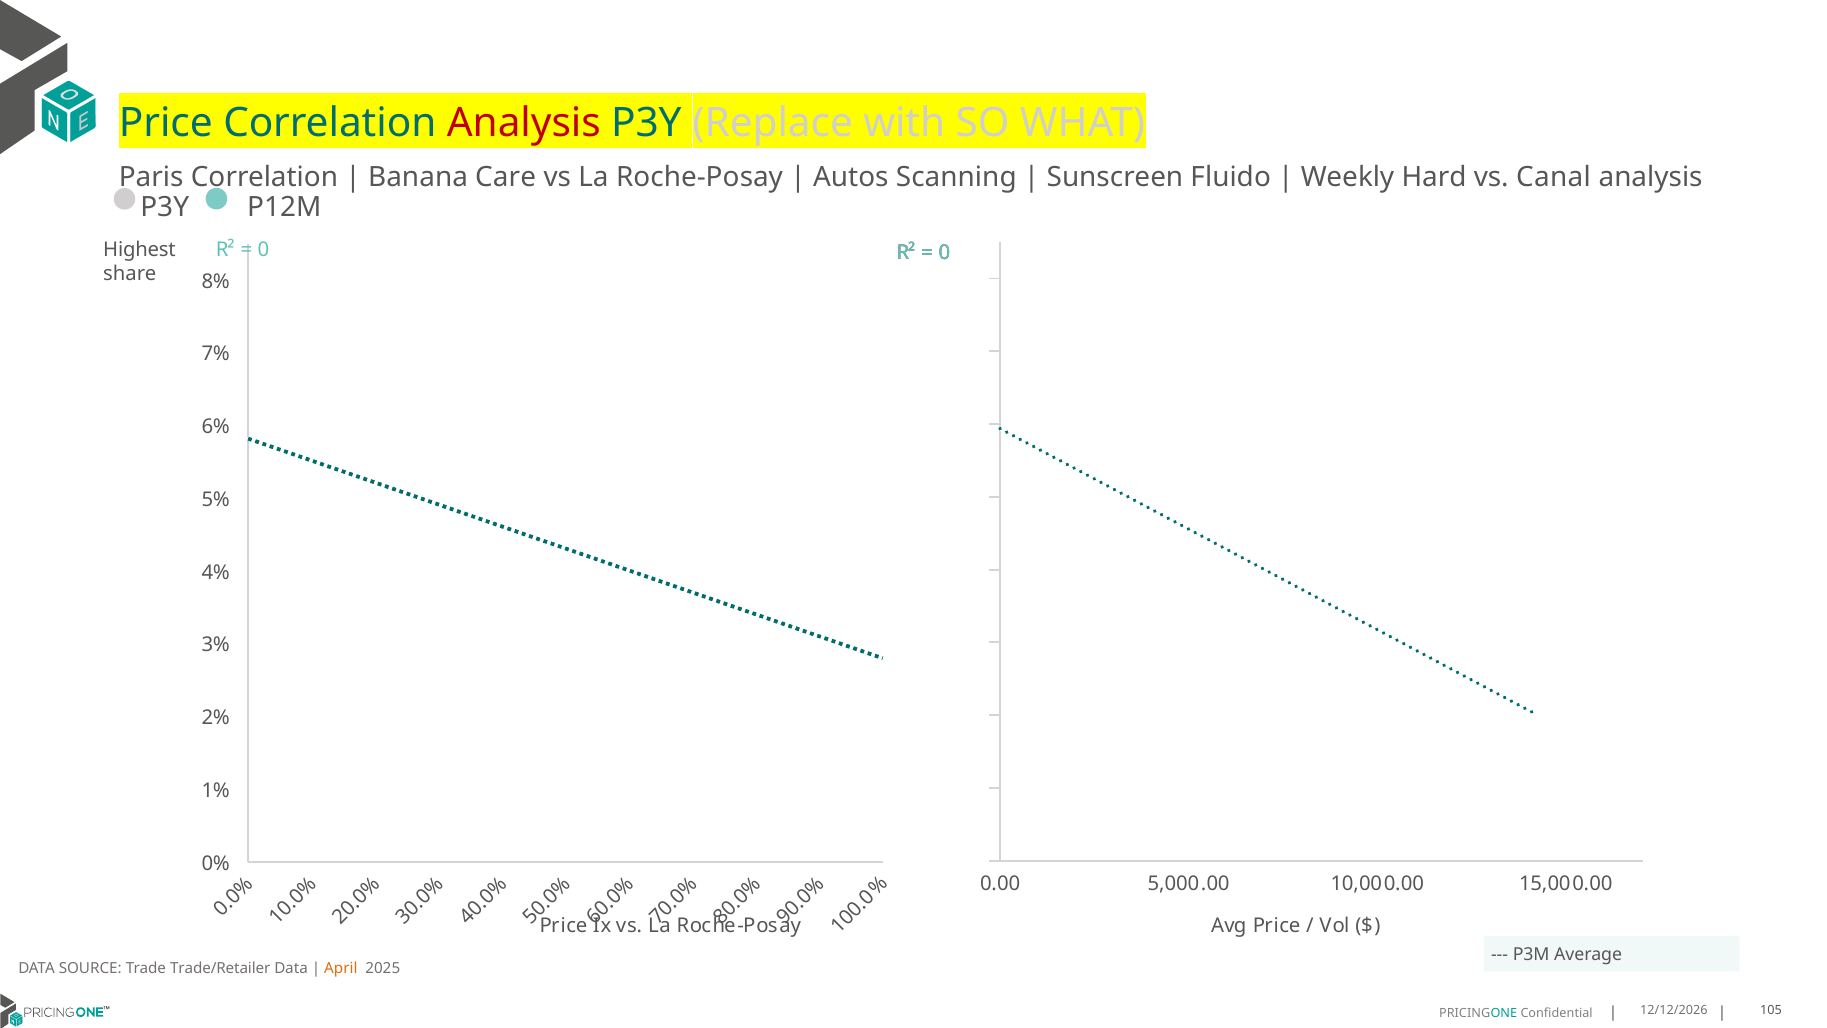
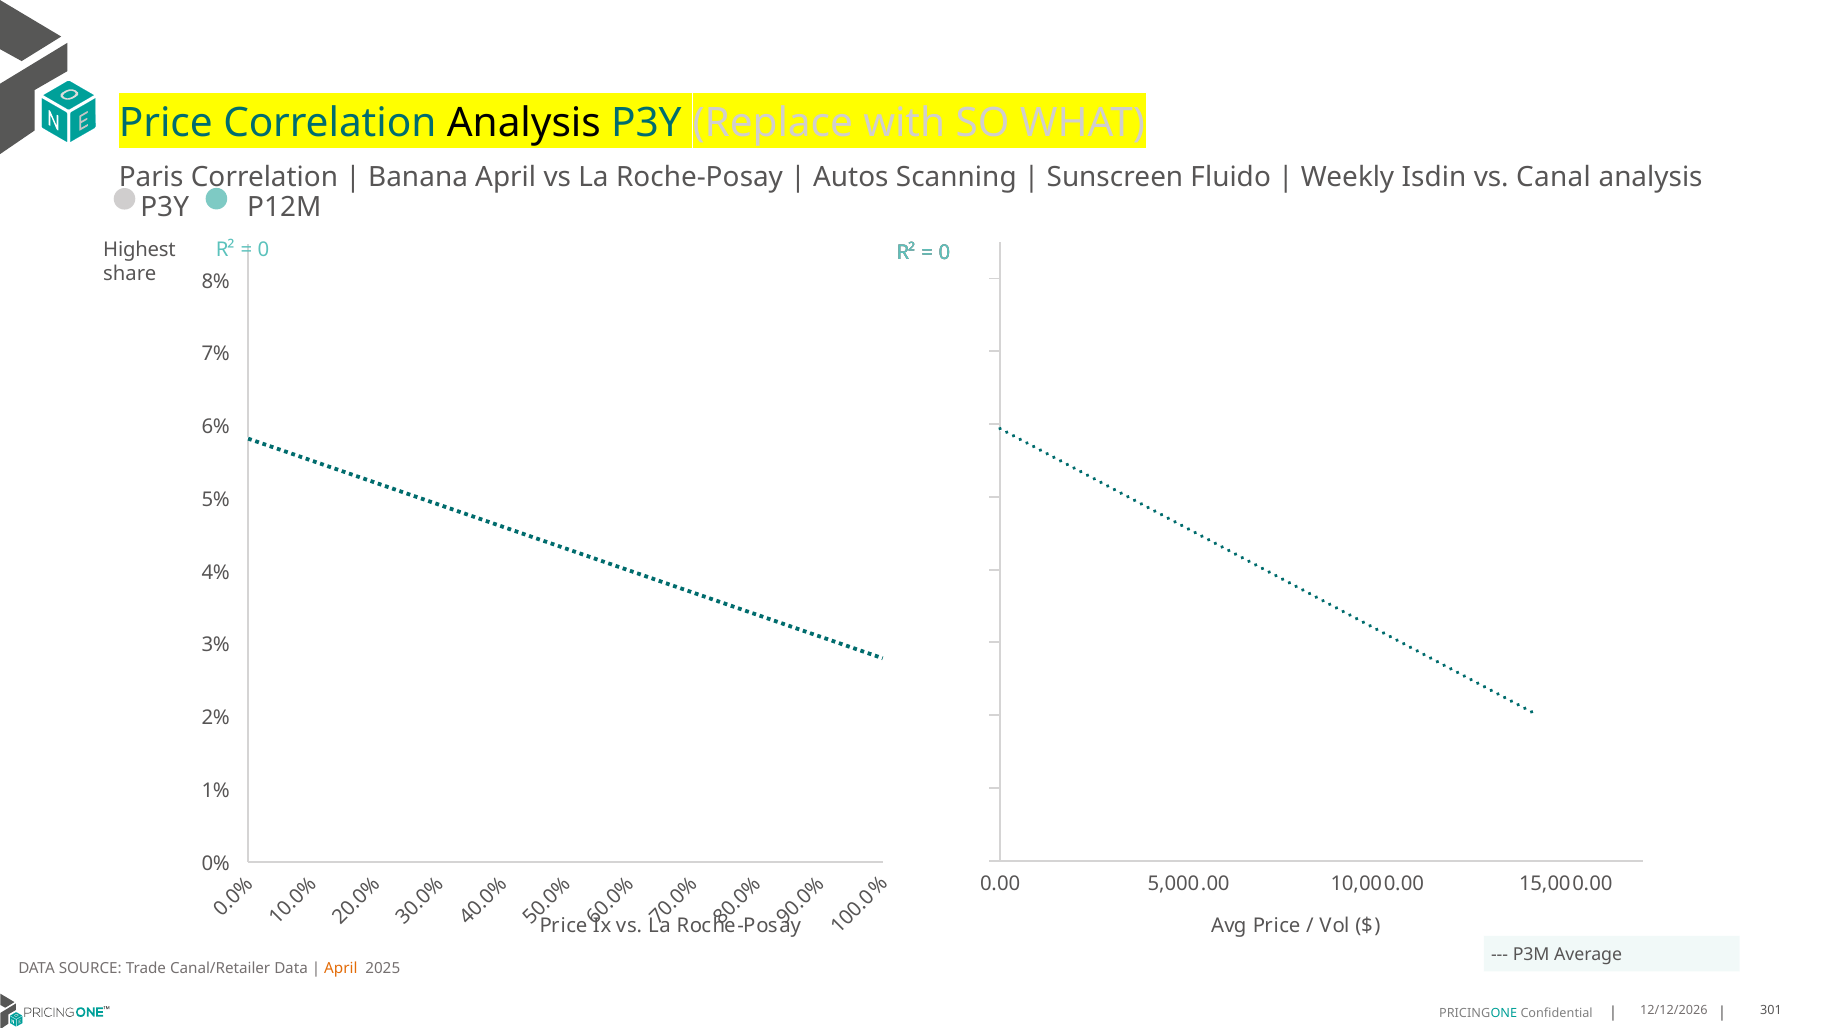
Analysis at (524, 123) colour: red -> black
Banana Care: Care -> April
Hard: Hard -> Isdin
Trade/Retailer: Trade/Retailer -> Canal/Retailer
105: 105 -> 301
